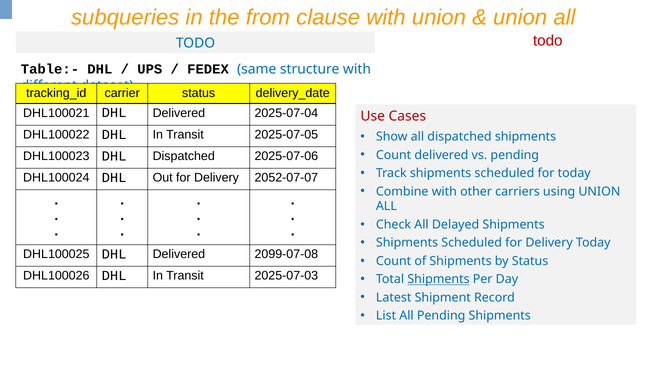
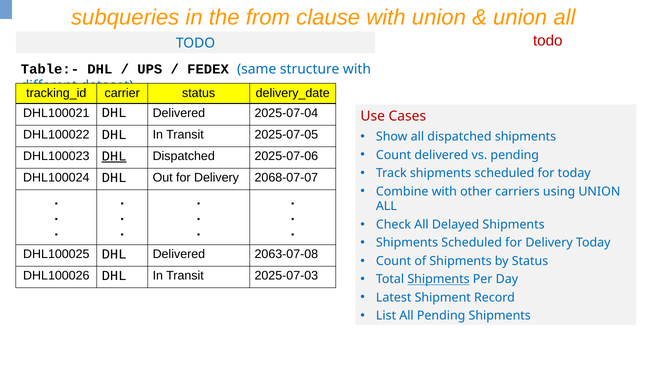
DHL at (114, 156) underline: none -> present
2052-07-07: 2052-07-07 -> 2068-07-07
2099-07-08: 2099-07-08 -> 2063-07-08
